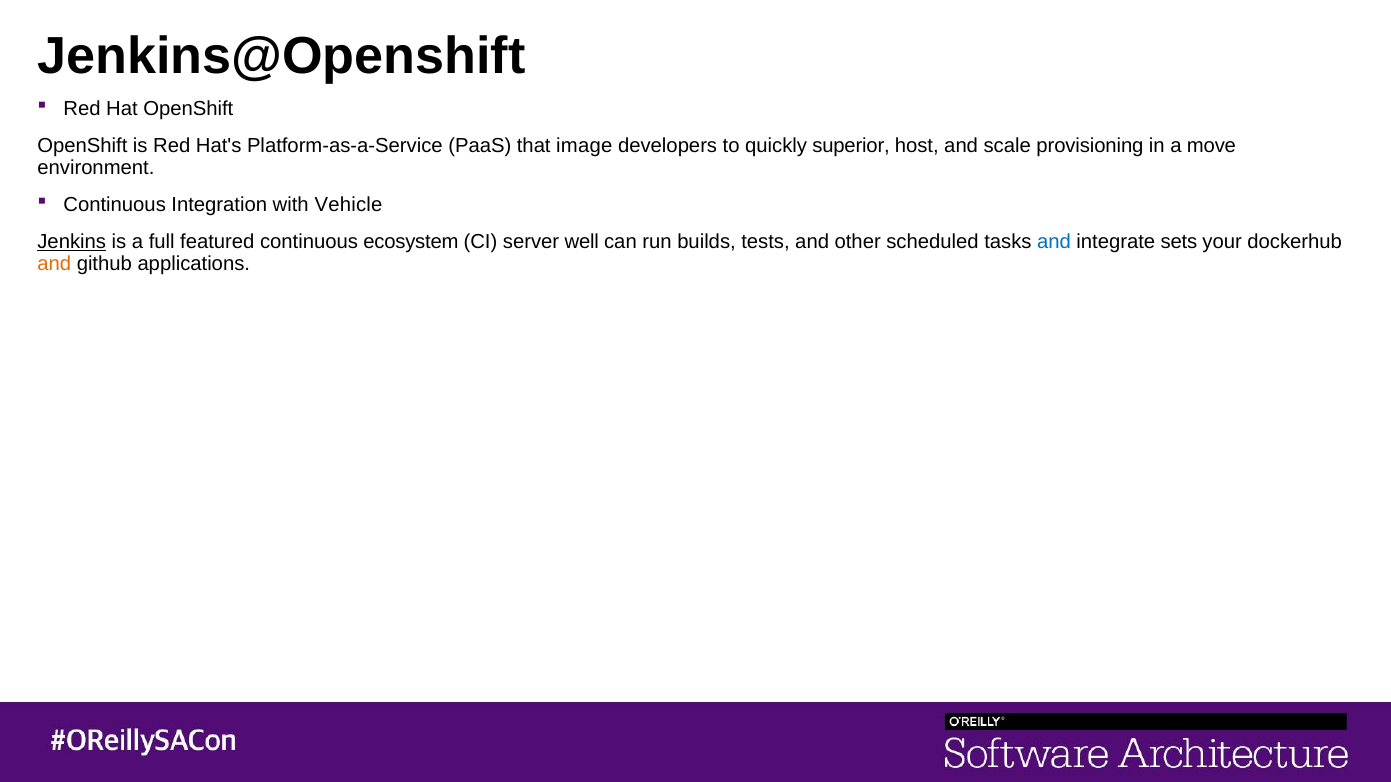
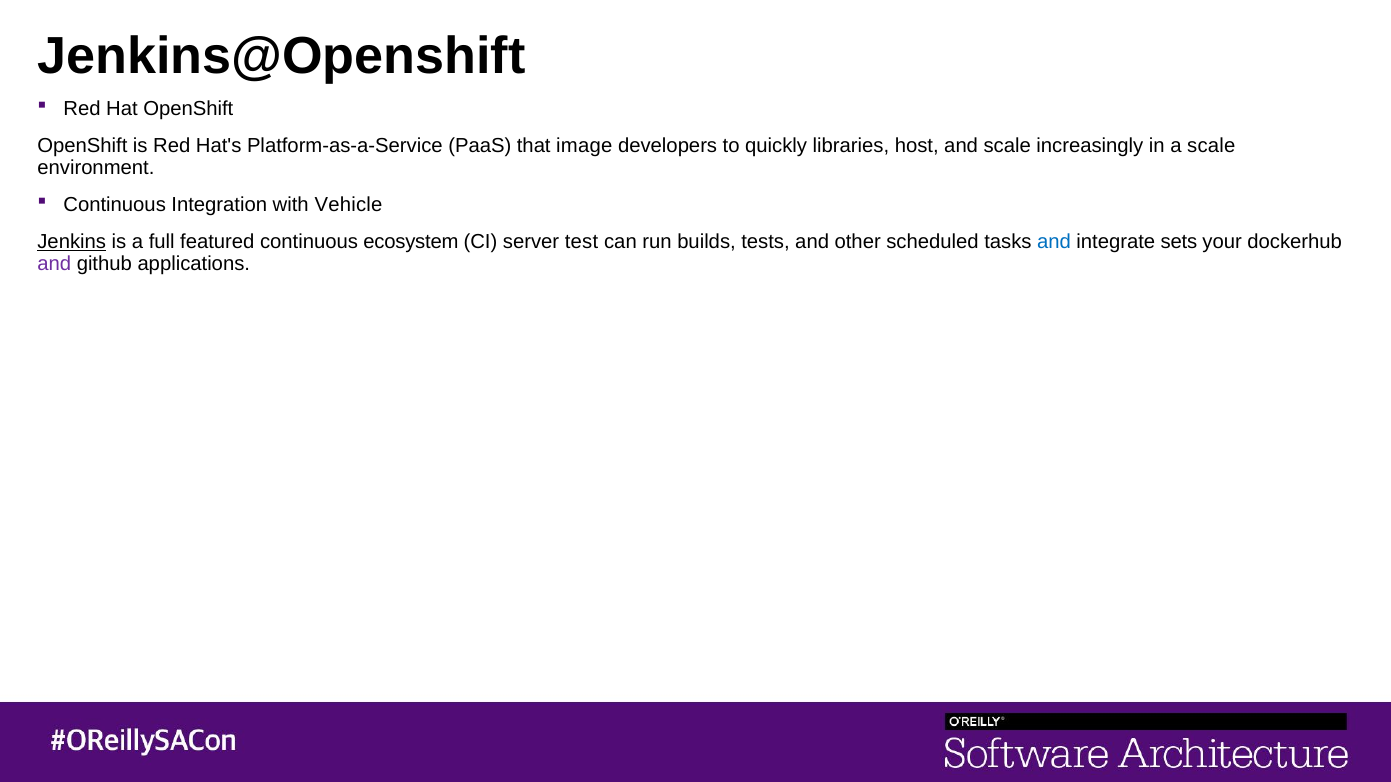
superior: superior -> libraries
provisioning: provisioning -> increasingly
a move: move -> scale
well: well -> test
and at (54, 264) colour: orange -> purple
